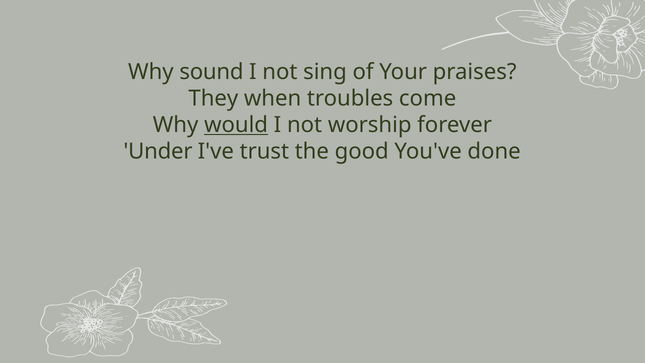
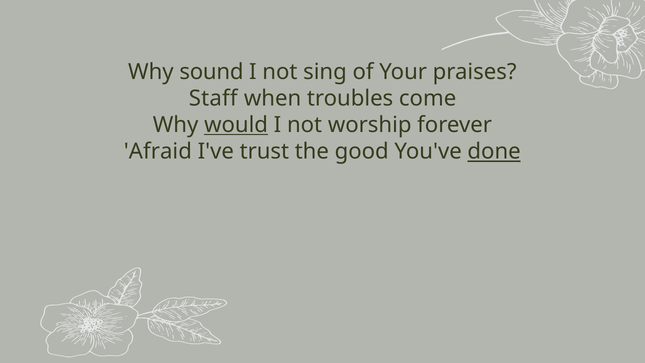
They: They -> Staff
Under: Under -> Afraid
done underline: none -> present
